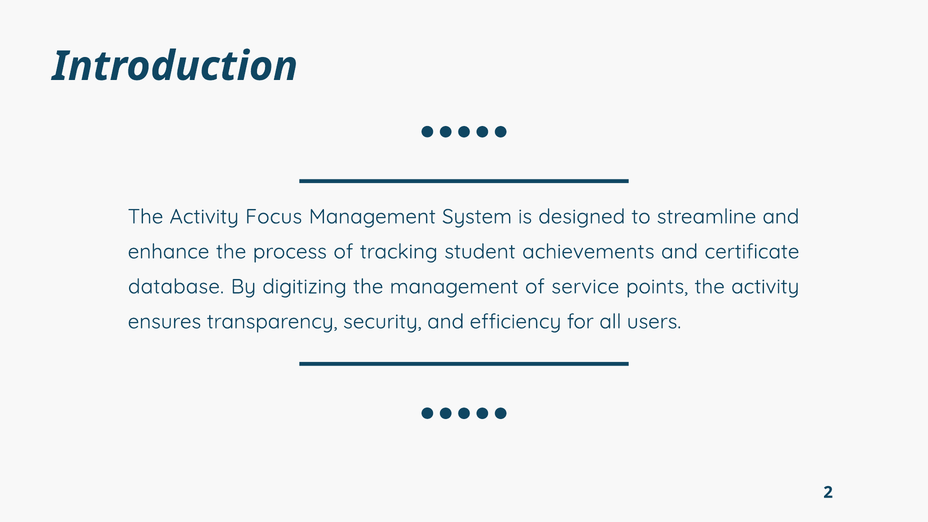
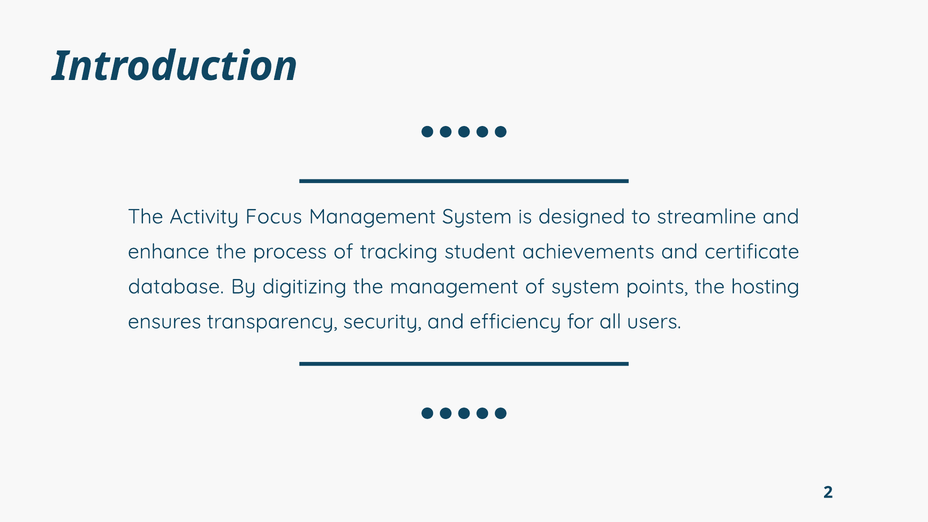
of service: service -> system
points the activity: activity -> hosting
